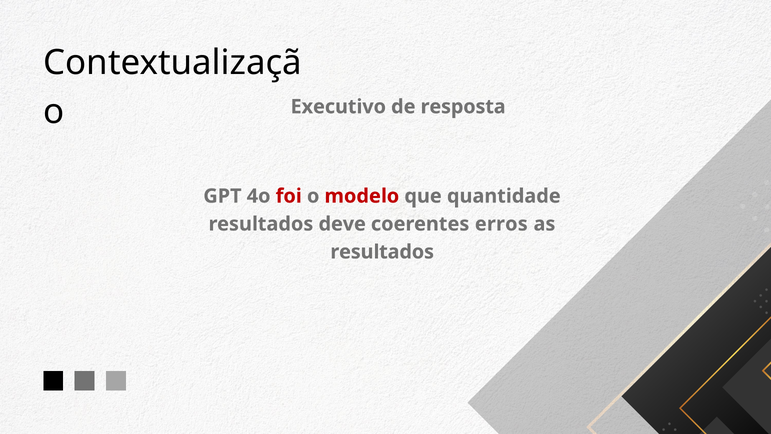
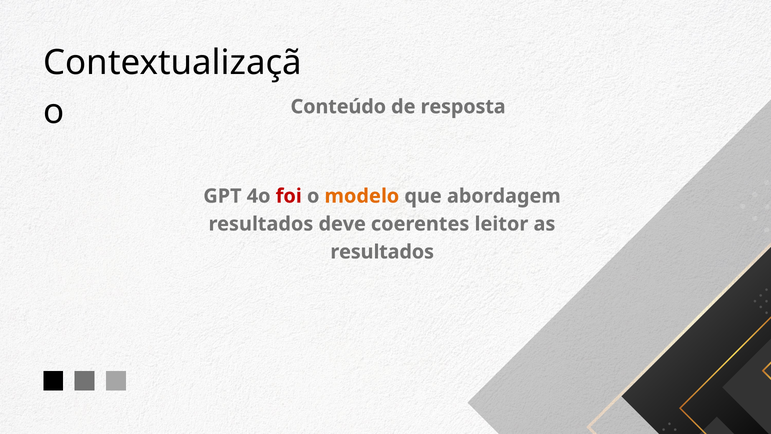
Executivo: Executivo -> Conteúdo
modelo colour: red -> orange
quantidade: quantidade -> abordagem
erros: erros -> leitor
